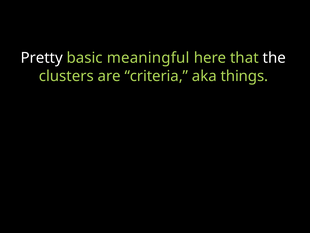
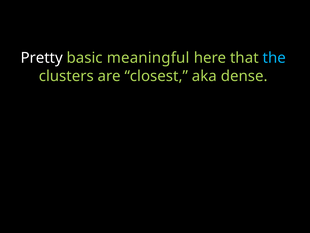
the colour: white -> light blue
criteria: criteria -> closest
things: things -> dense
